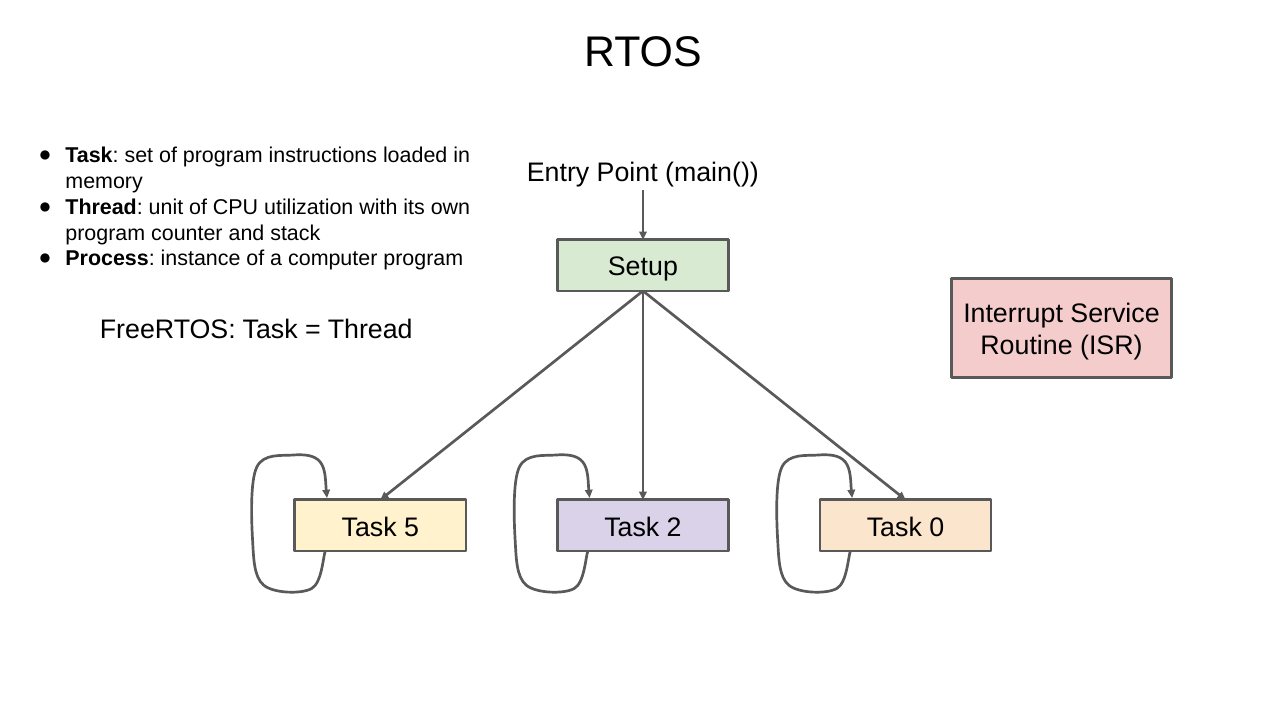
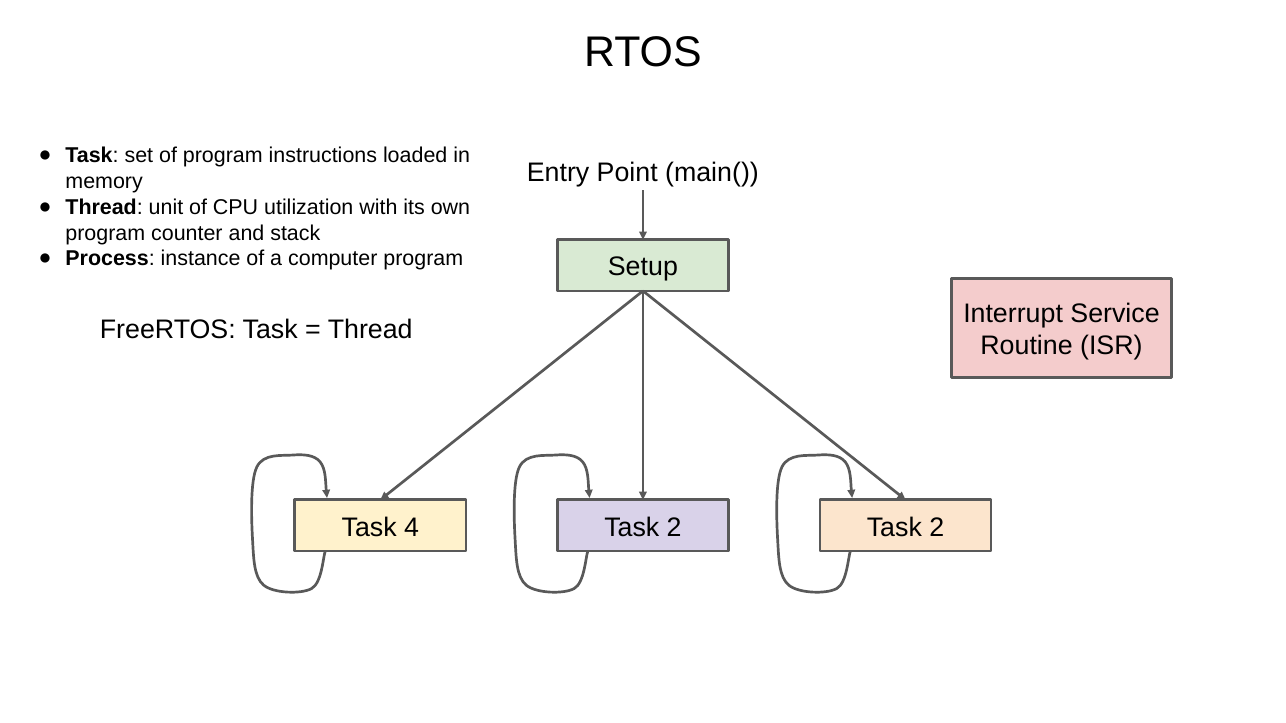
5: 5 -> 4
0 at (937, 528): 0 -> 2
